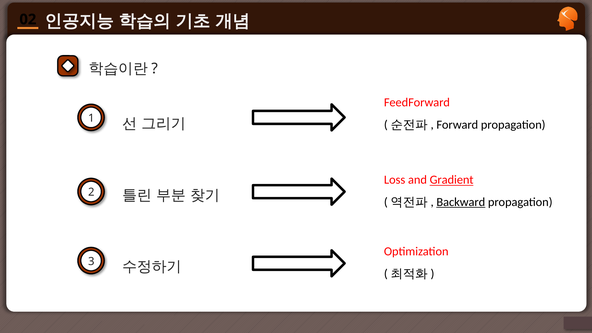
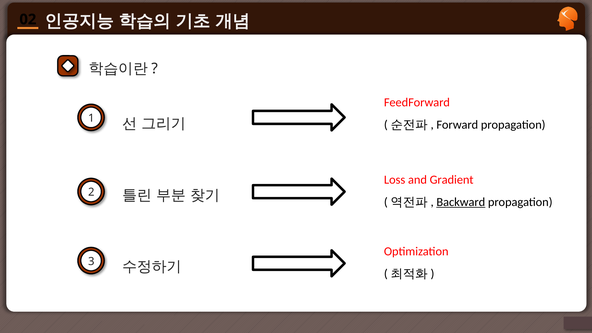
Gradient underline: present -> none
